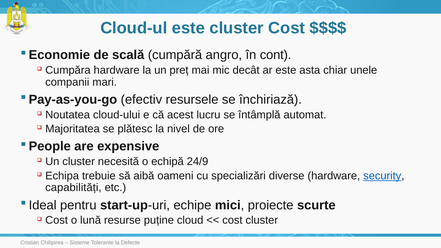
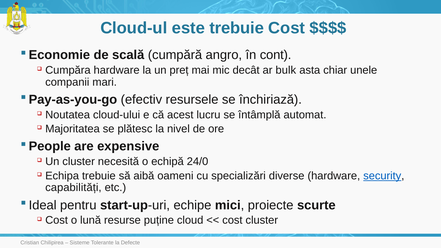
este cluster: cluster -> trebuie
ar este: este -> bulk
24/9: 24/9 -> 24/0
